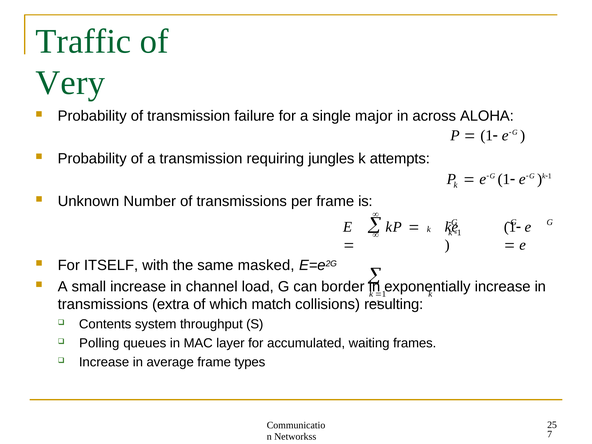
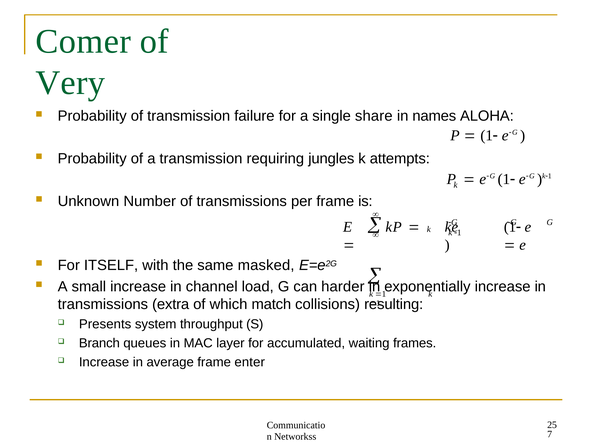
Traffic: Traffic -> Comer
major: major -> share
across: across -> names
border: border -> harder
Contents: Contents -> Presents
Polling: Polling -> Branch
types: types -> enter
